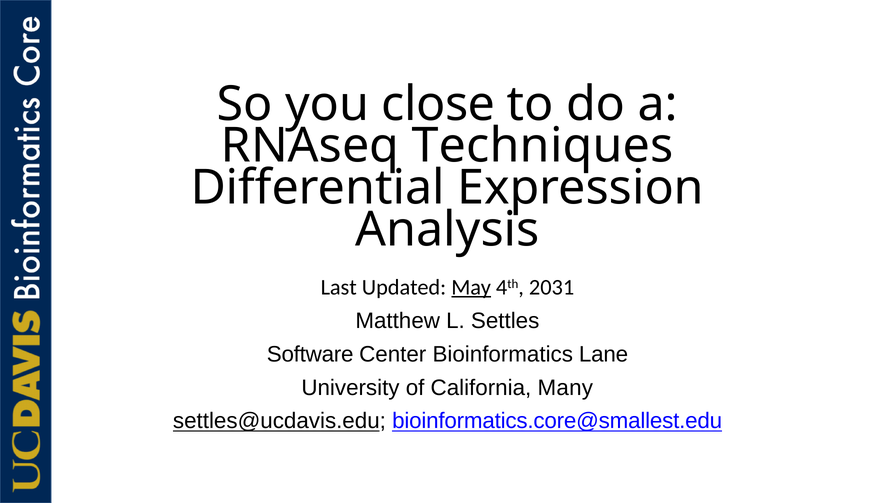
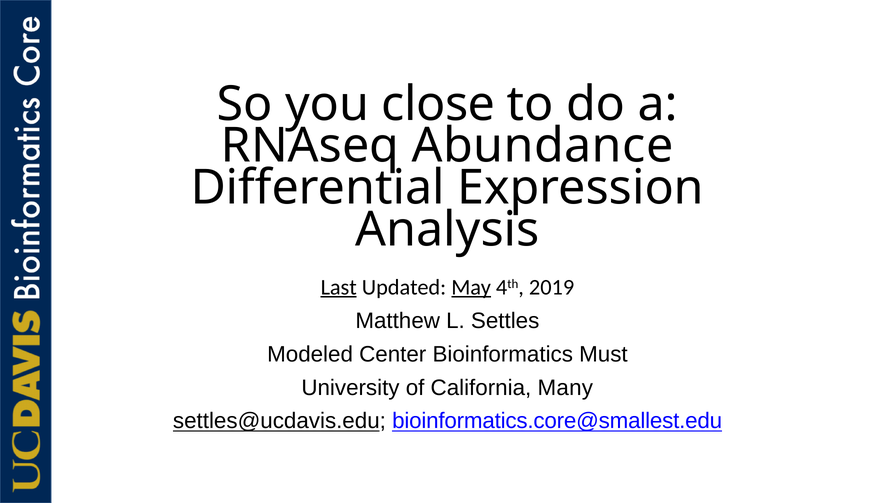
Techniques: Techniques -> Abundance
Last underline: none -> present
2031: 2031 -> 2019
Software: Software -> Modeled
Lane: Lane -> Must
